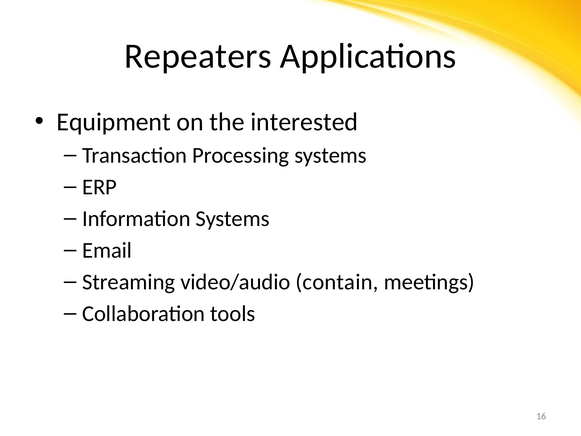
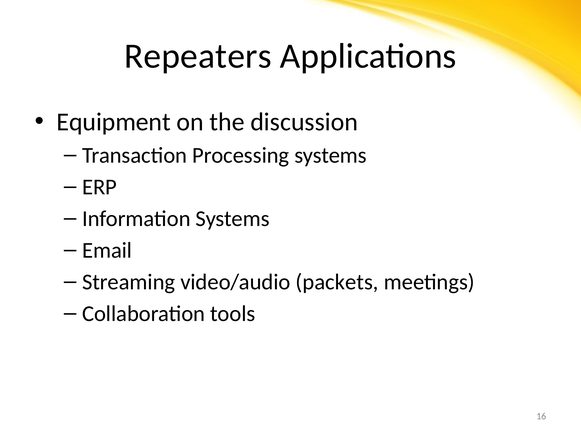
interested: interested -> discussion
contain: contain -> packets
